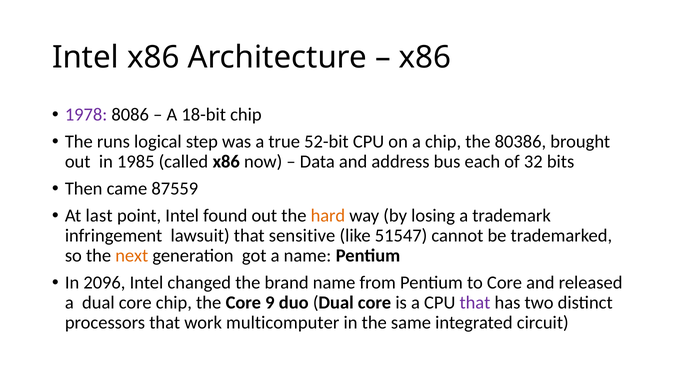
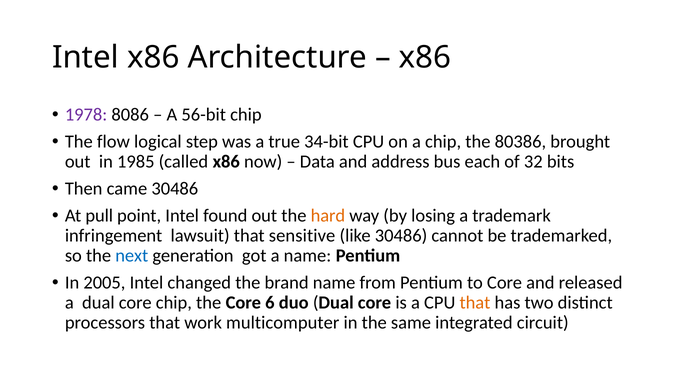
18-bit: 18-bit -> 56-bit
runs: runs -> flow
52-bit: 52-bit -> 34-bit
came 87559: 87559 -> 30486
last: last -> pull
like 51547: 51547 -> 30486
next colour: orange -> blue
2096: 2096 -> 2005
9: 9 -> 6
that at (475, 303) colour: purple -> orange
